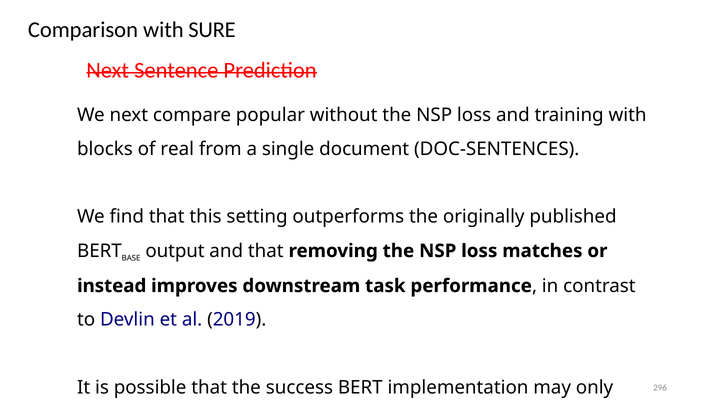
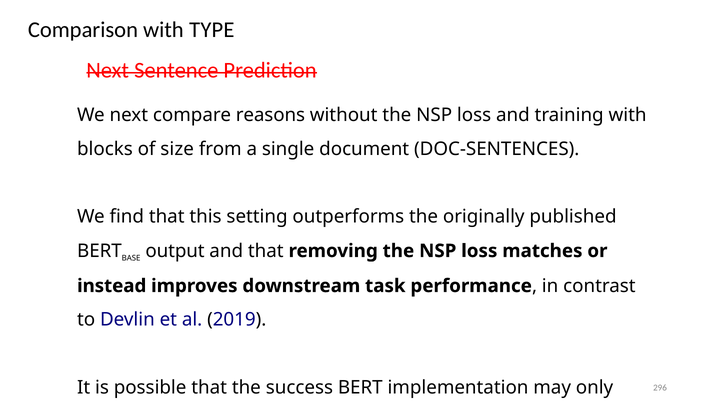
SURE: SURE -> TYPE
popular: popular -> reasons
real: real -> size
